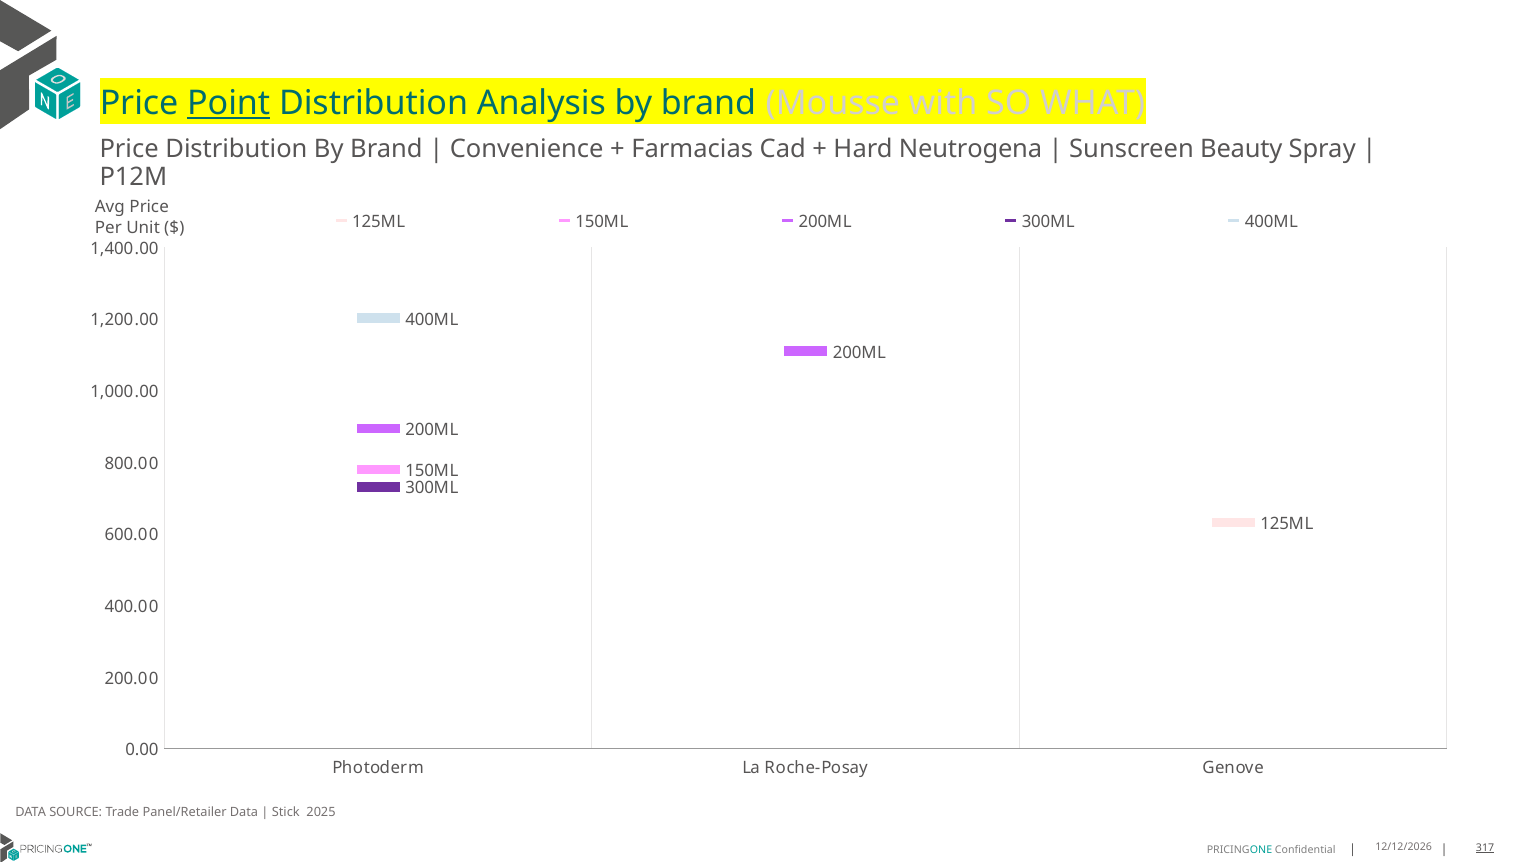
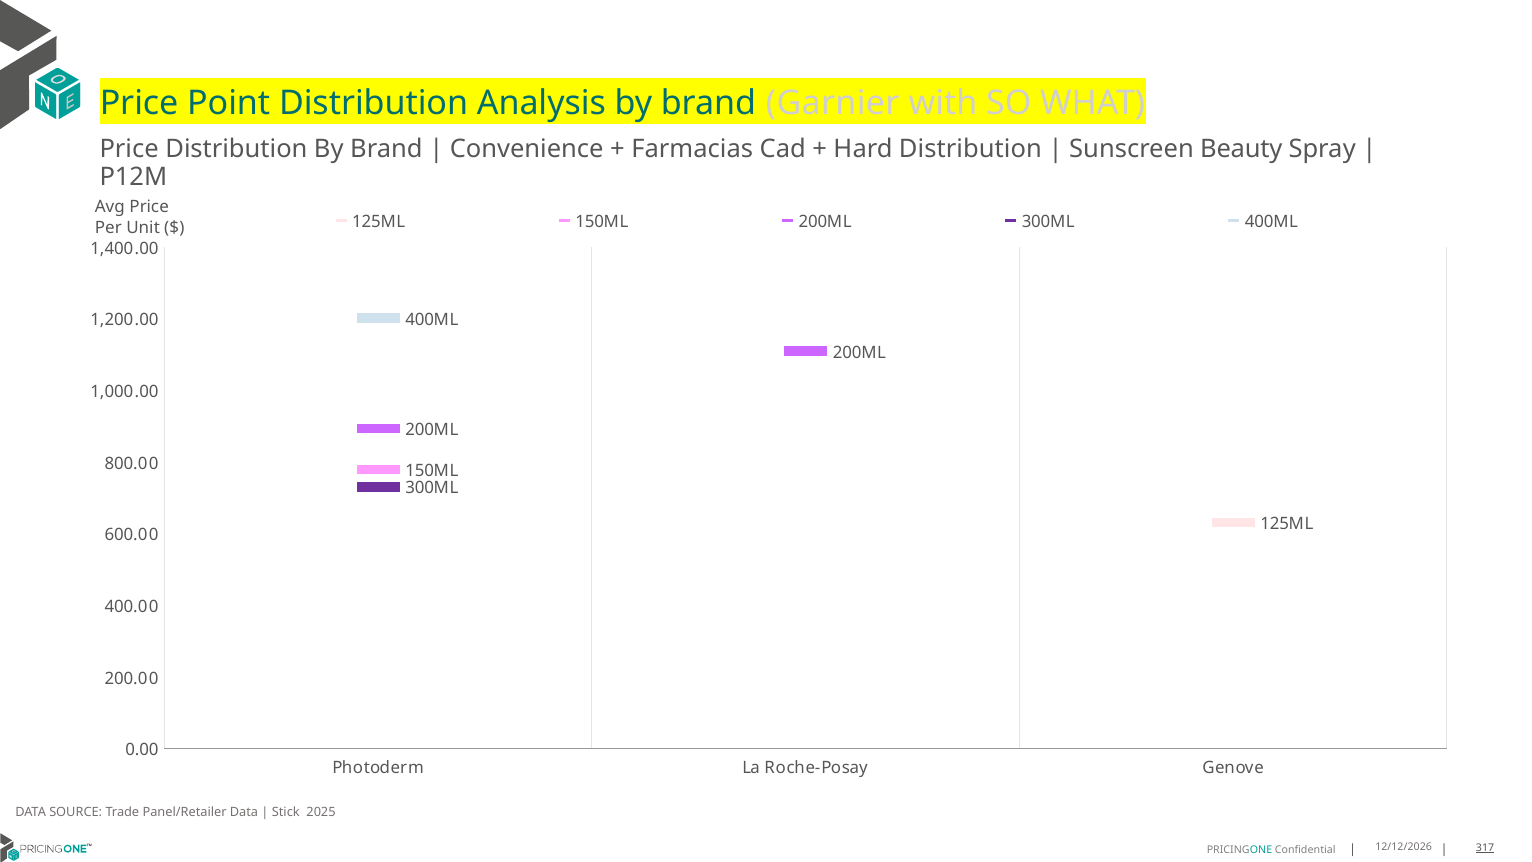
Point underline: present -> none
Mousse: Mousse -> Garnier
Hard Neutrogena: Neutrogena -> Distribution
